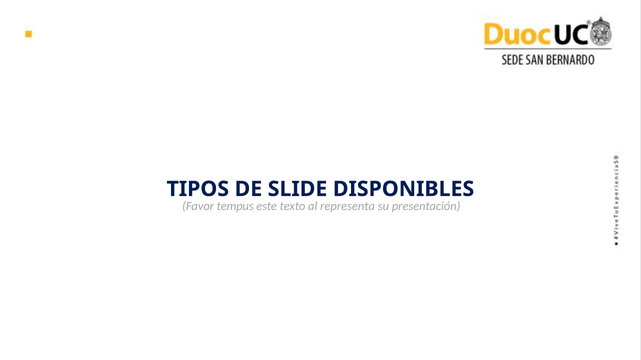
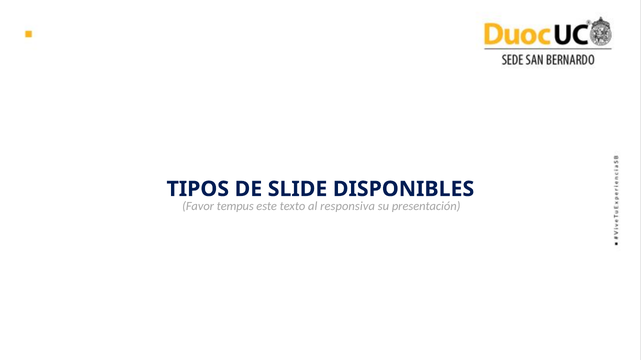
representa: representa -> responsiva
